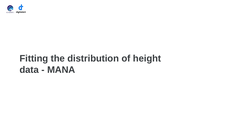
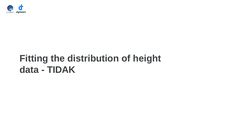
MANA: MANA -> TIDAK
